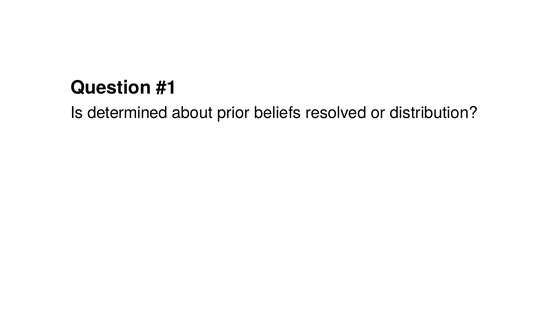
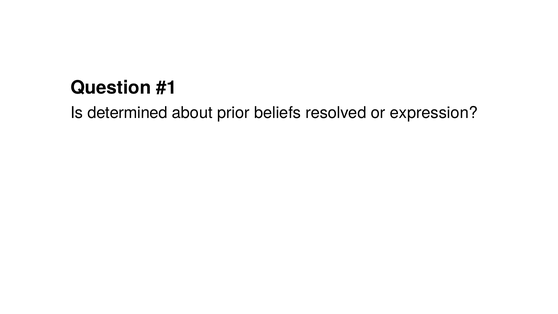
distribution: distribution -> expression
